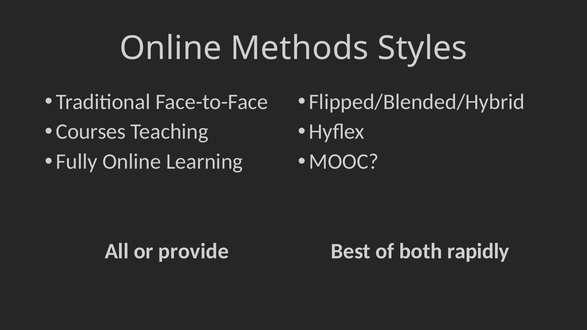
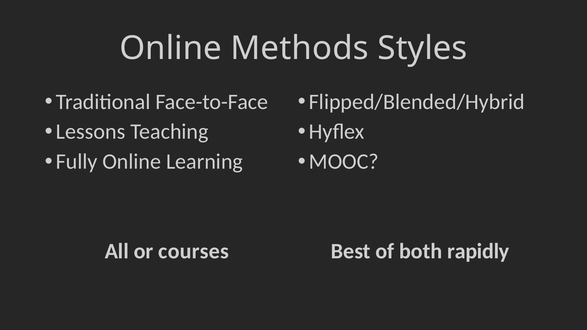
Courses: Courses -> Lessons
provide: provide -> courses
